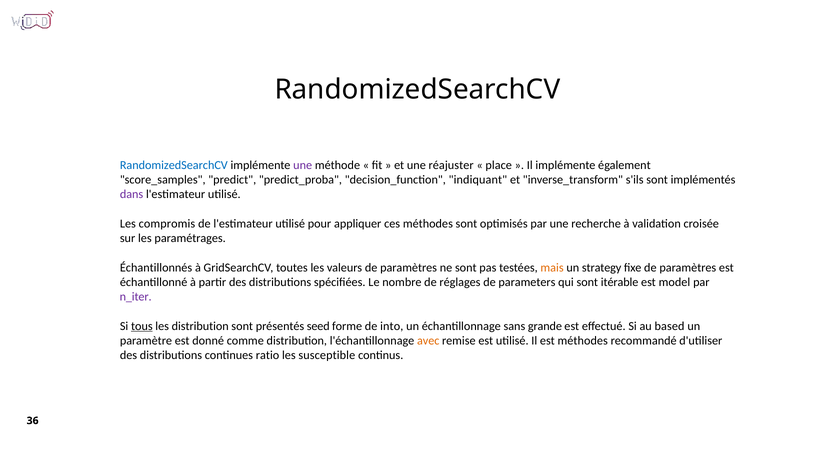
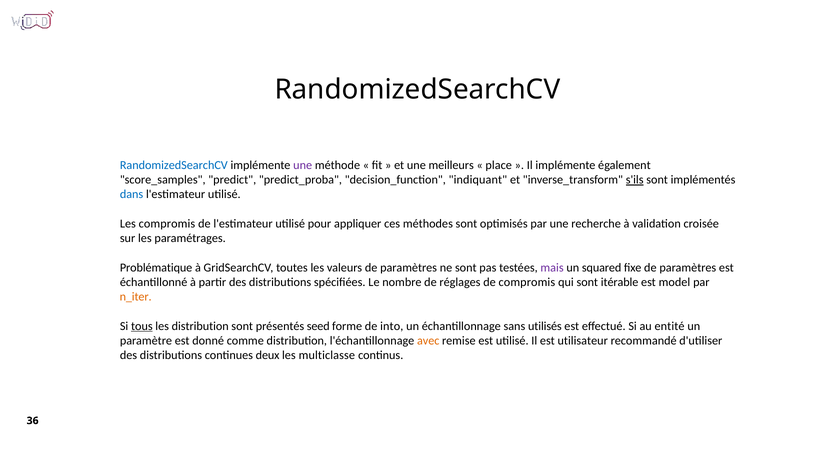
réajuster: réajuster -> meilleurs
s'ils underline: none -> present
dans colour: purple -> blue
Échantillonnés: Échantillonnés -> Problématique
mais colour: orange -> purple
strategy: strategy -> squared
de parameters: parameters -> compromis
n_iter colour: purple -> orange
grande: grande -> utilisés
based: based -> entité
est méthodes: méthodes -> utilisateur
ratio: ratio -> deux
susceptible: susceptible -> multiclasse
